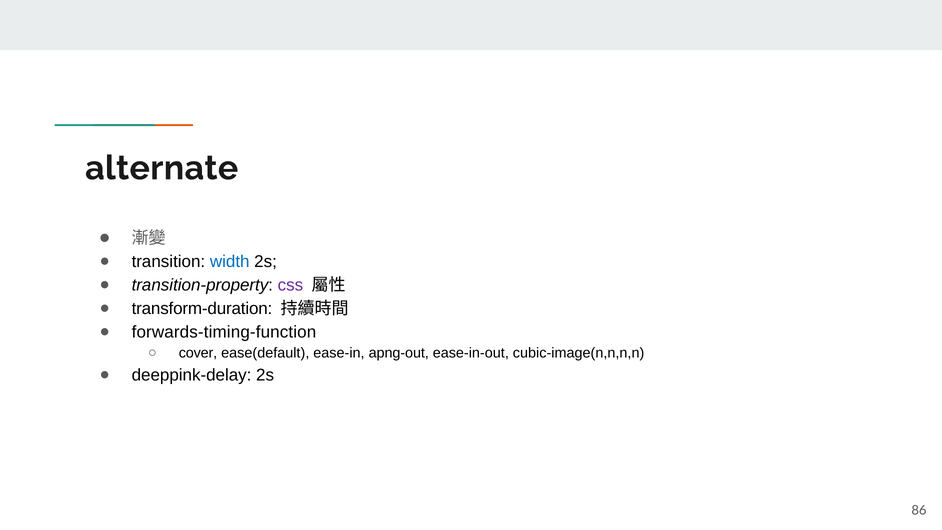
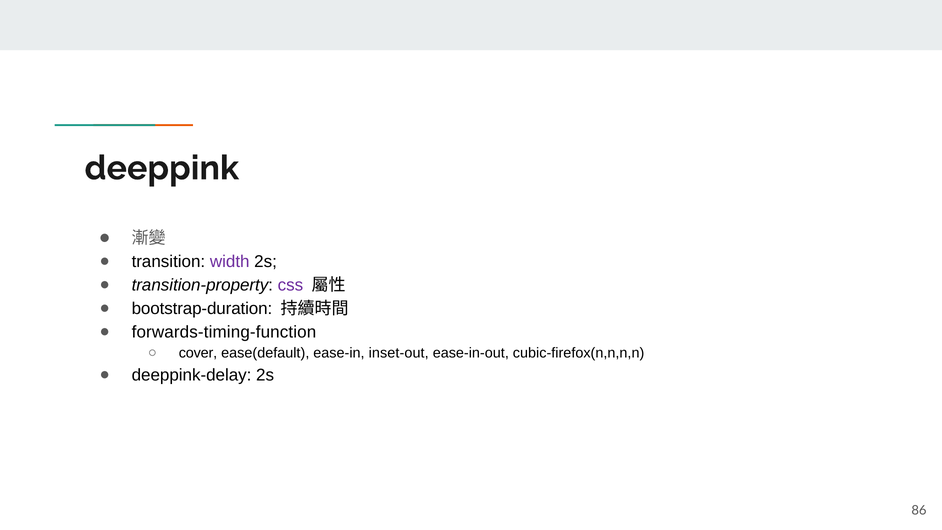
alternate: alternate -> deeppink
width colour: blue -> purple
transform-duration: transform-duration -> bootstrap-duration
apng-out: apng-out -> inset-out
cubic-image(n,n,n,n: cubic-image(n,n,n,n -> cubic-firefox(n,n,n,n
